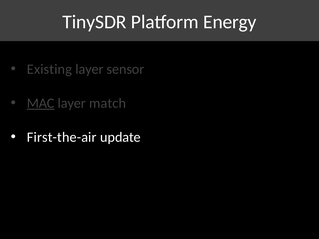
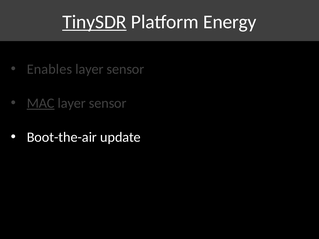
TinySDR underline: none -> present
Existing: Existing -> Enables
match at (108, 103): match -> sensor
First-the-air: First-the-air -> Boot-the-air
